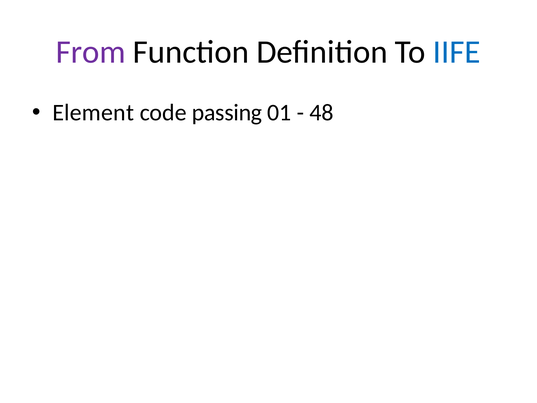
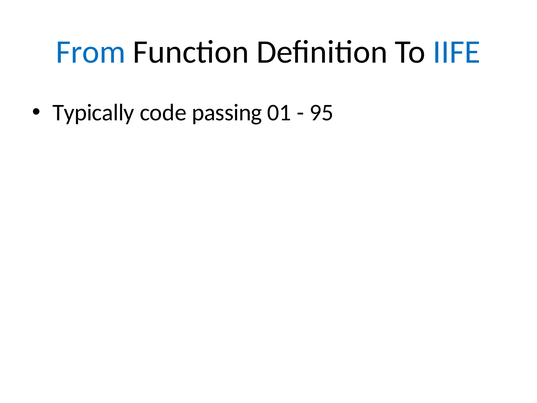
From colour: purple -> blue
Element: Element -> Typically
48: 48 -> 95
